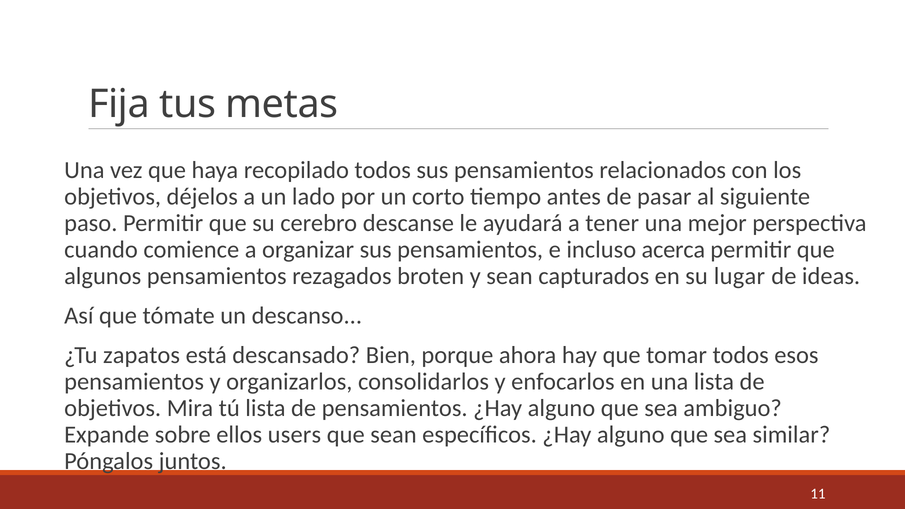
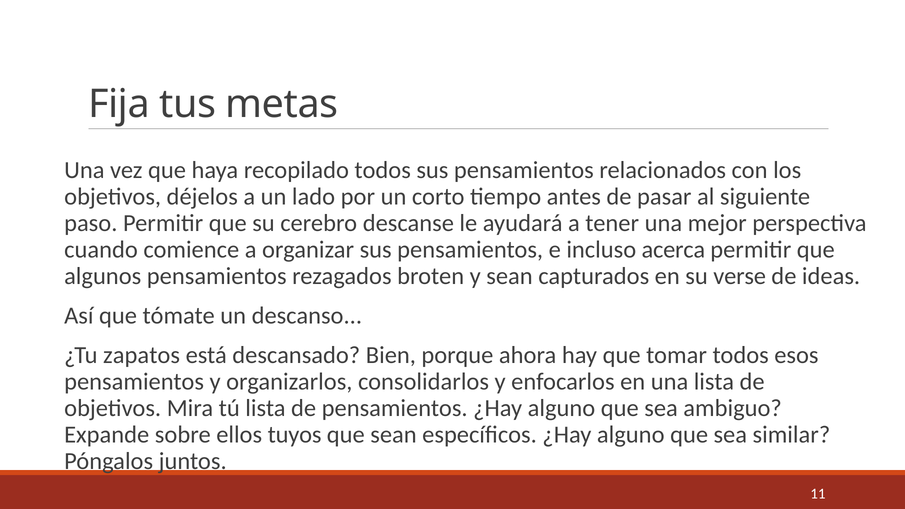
lugar: lugar -> verse
users: users -> tuyos
